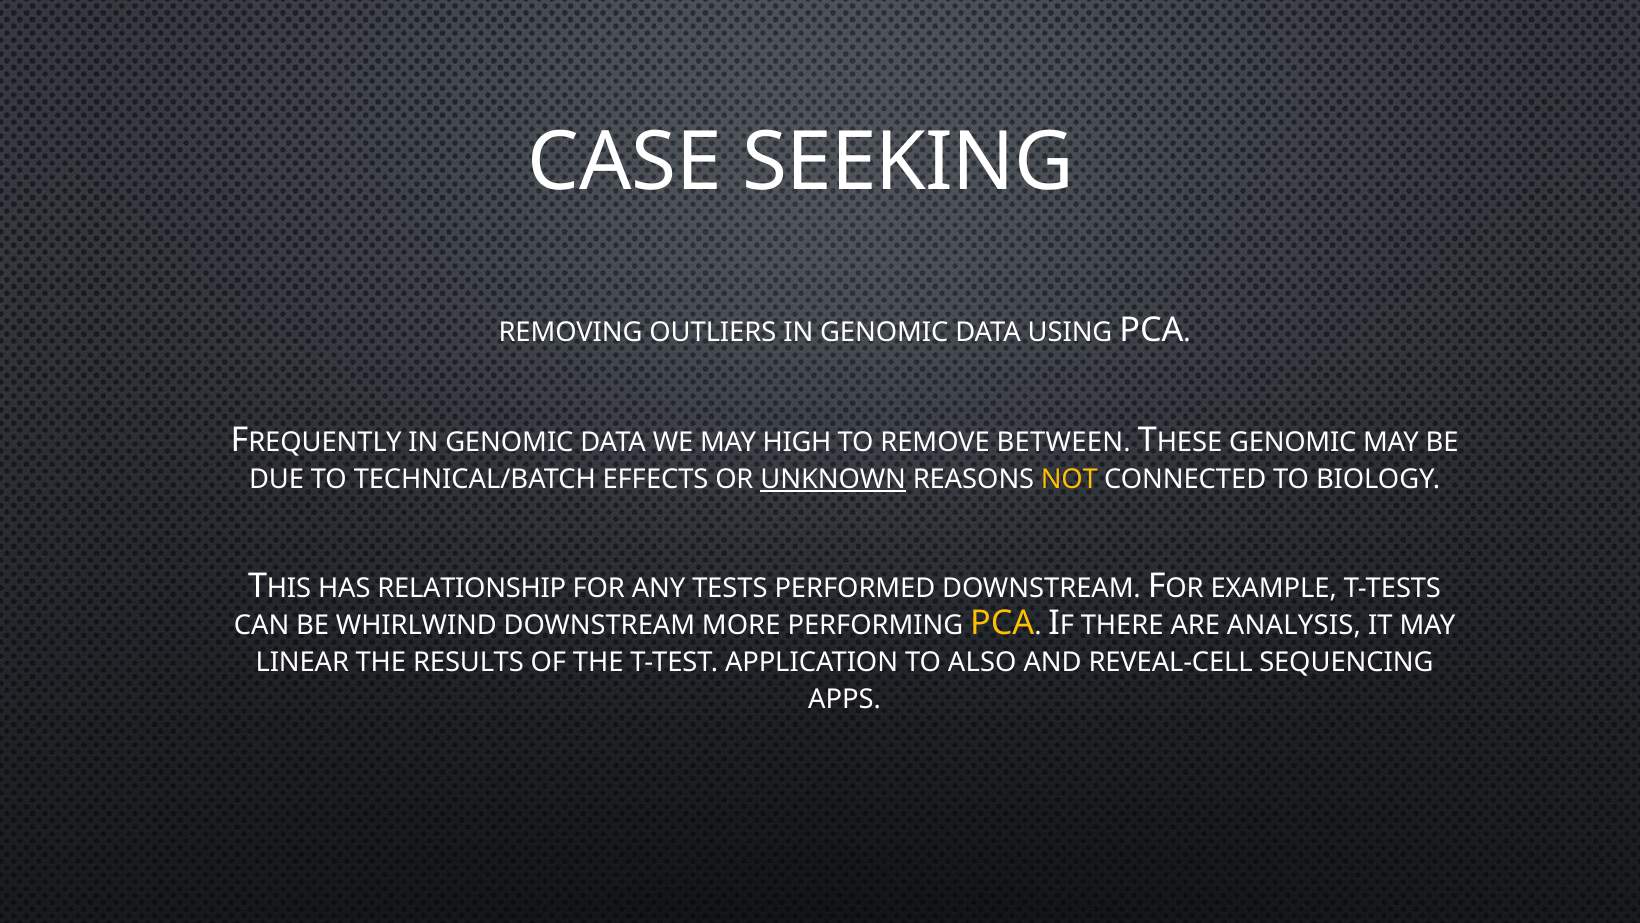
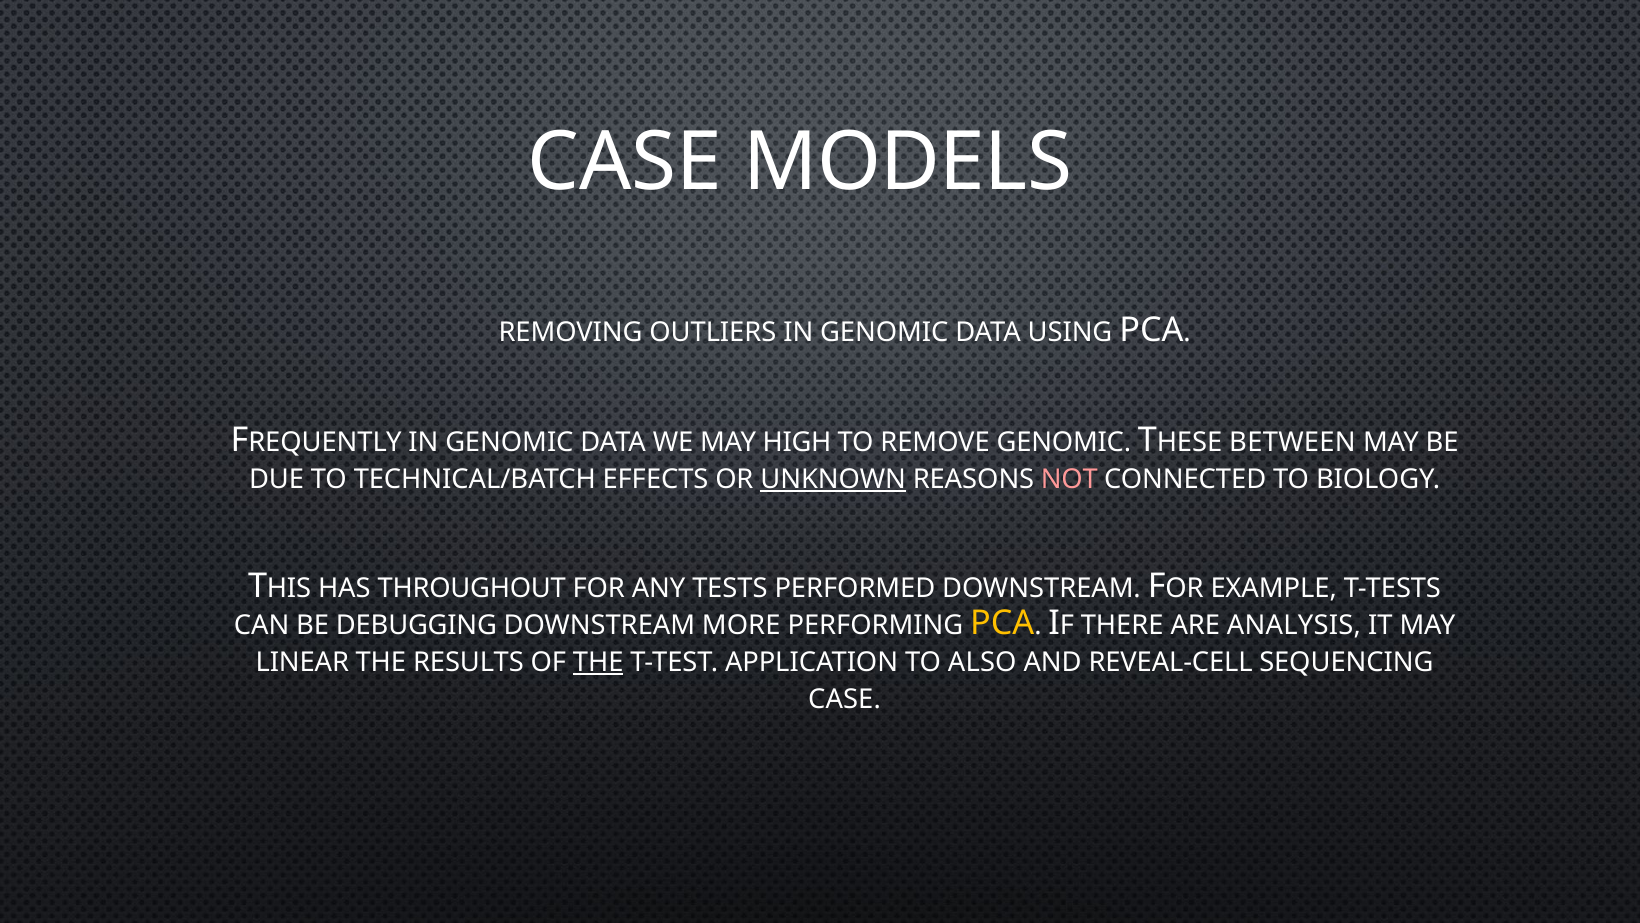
SEEKING: SEEKING -> MODELS
REMOVE BETWEEN: BETWEEN -> GENOMIC
GENOMIC at (1293, 442): GENOMIC -> BETWEEN
NOT colour: yellow -> pink
RELATIONSHIP: RELATIONSHIP -> THROUGHOUT
WHIRLWIND: WHIRLWIND -> DEBUGGING
THE at (598, 662) underline: none -> present
APPS at (845, 699): APPS -> CASE
